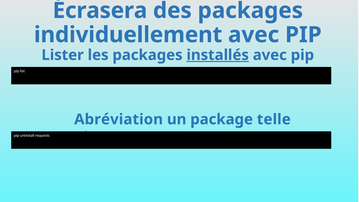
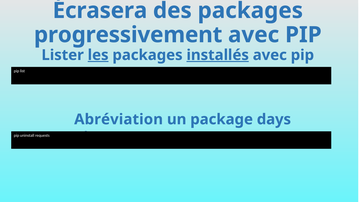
individuellement: individuellement -> progressivement
les underline: none -> present
telle: telle -> days
